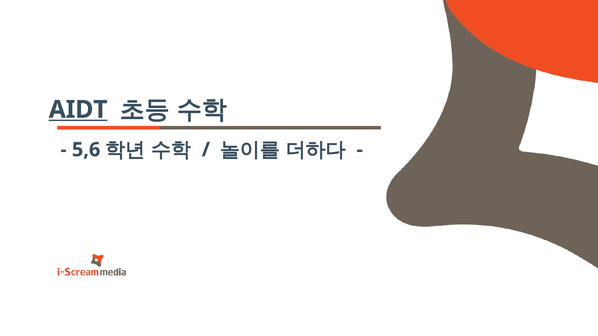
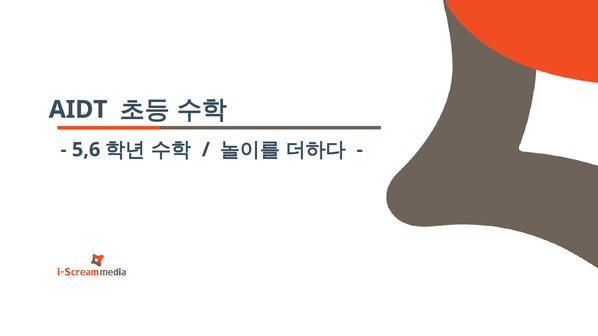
AIDT underline: present -> none
